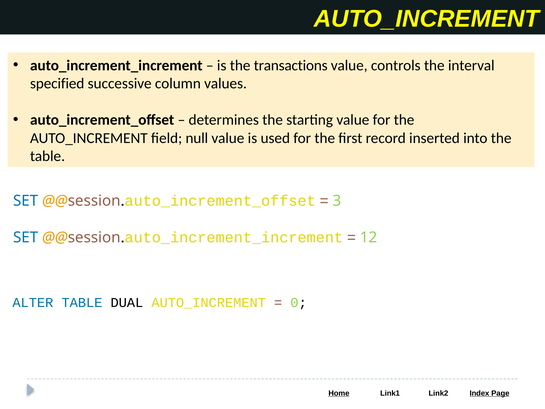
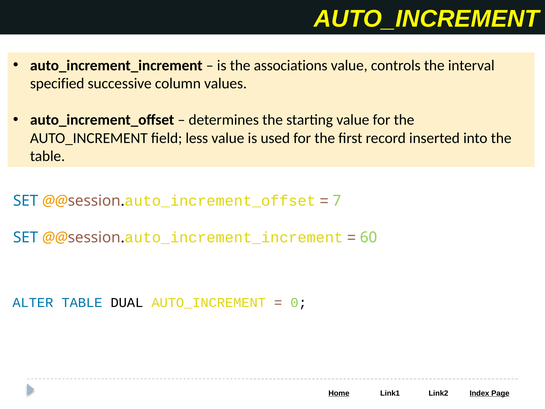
transactions: transactions -> associations
null: null -> less
3: 3 -> 7
12: 12 -> 60
